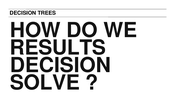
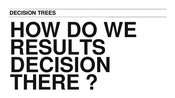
SOLVE: SOLVE -> THERE
